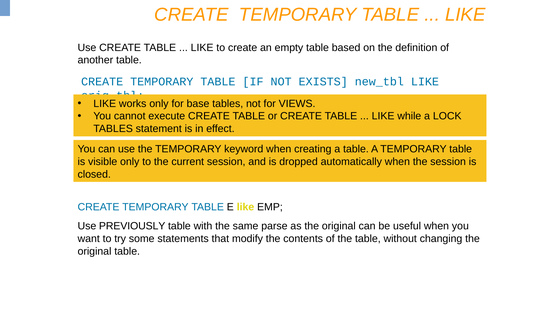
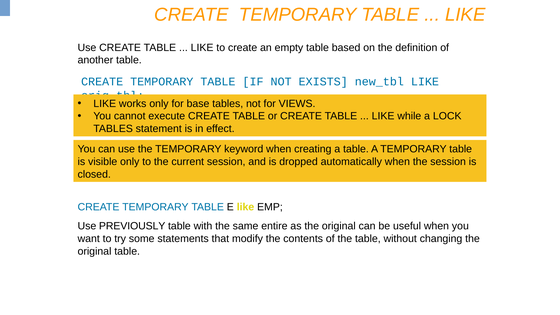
parse: parse -> entire
